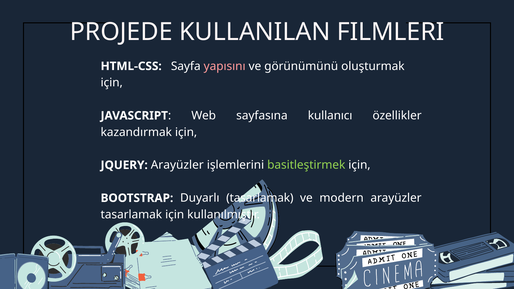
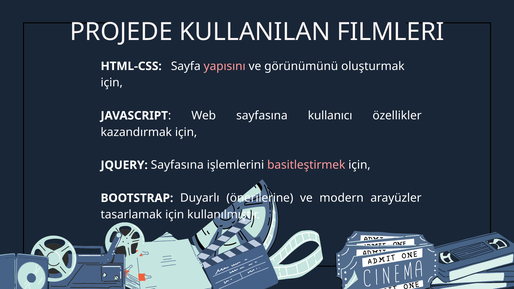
JQUERY Arayüzler: Arayüzler -> Sayfasına
basitleştirmek colour: light green -> pink
Duyarlı tasarlamak: tasarlamak -> önerilerine
